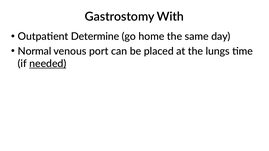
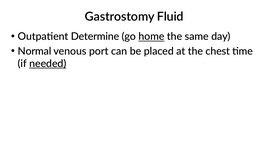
With: With -> Fluid
home underline: none -> present
lungs: lungs -> chest
